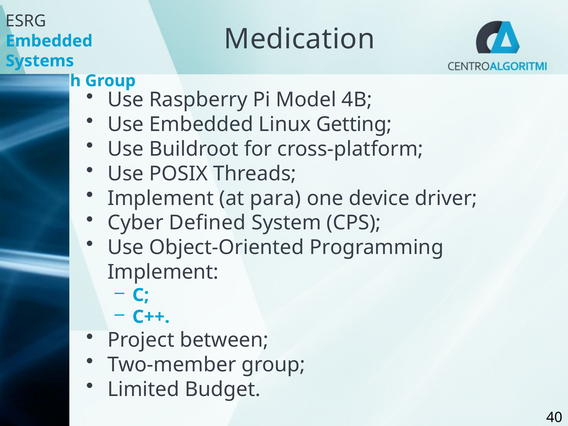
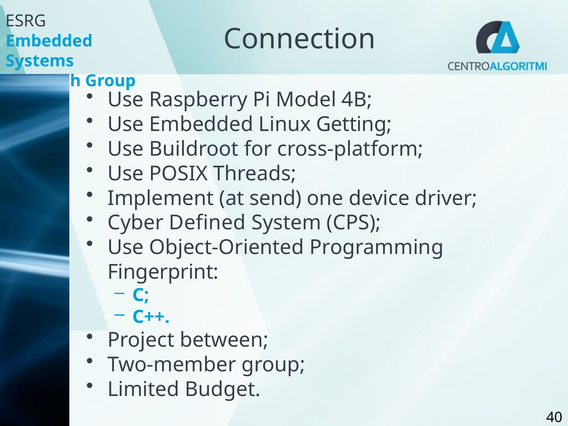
Medication: Medication -> Connection
para: para -> send
Implement at (163, 272): Implement -> Fingerprint
